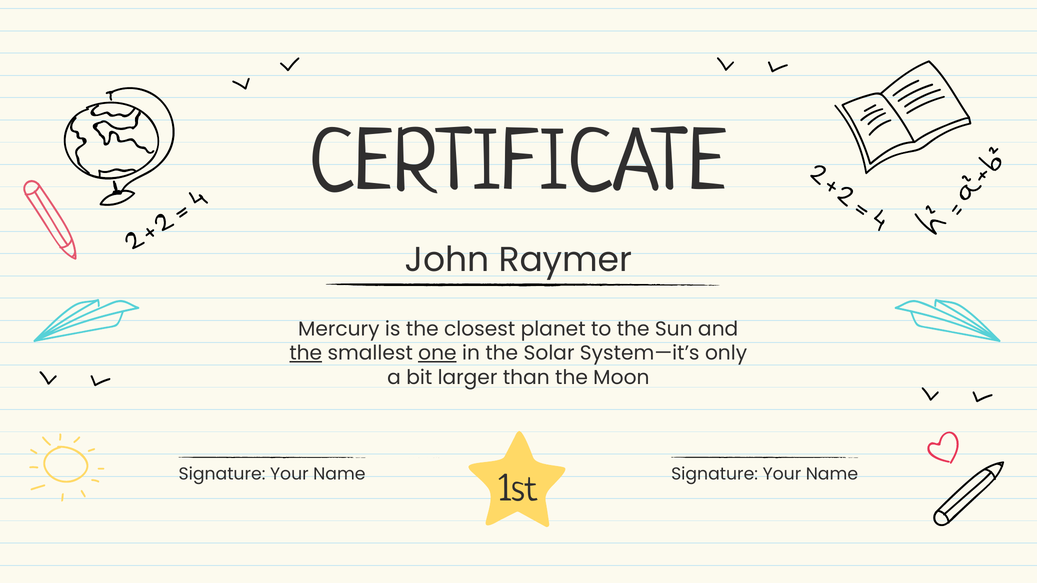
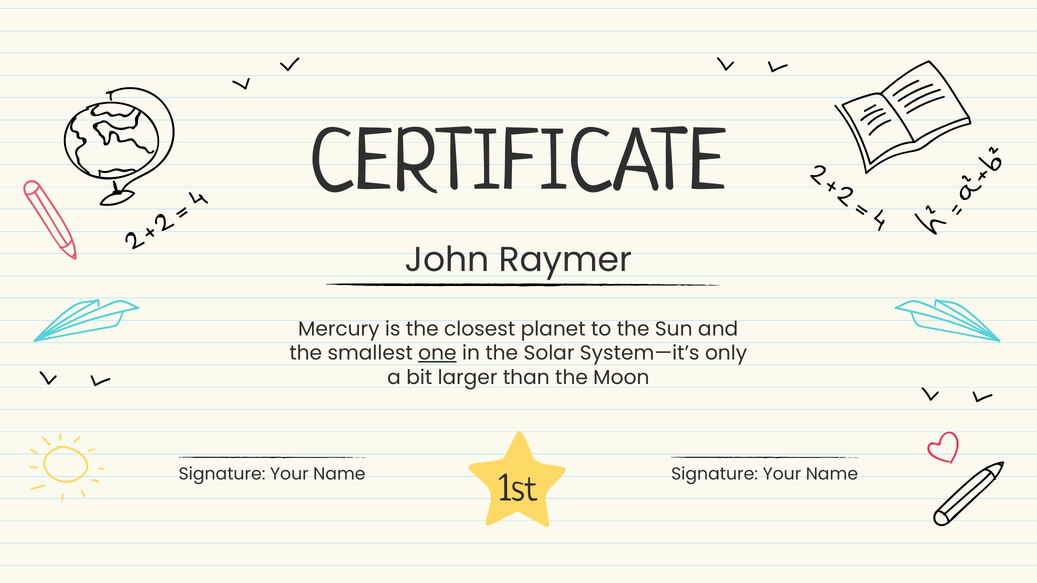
the at (306, 353) underline: present -> none
